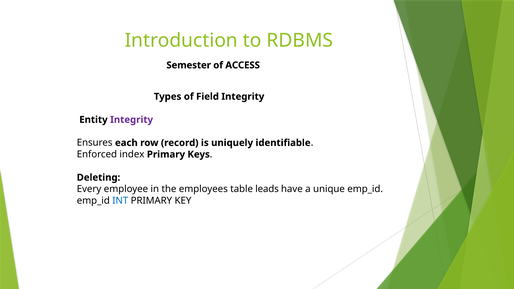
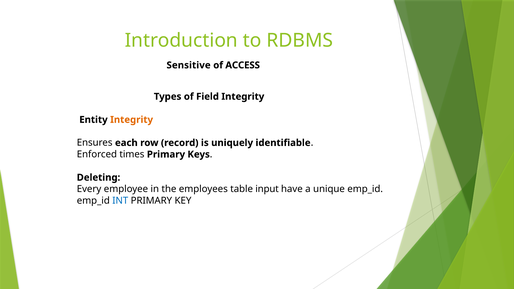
Semester: Semester -> Sensitive
Integrity at (132, 120) colour: purple -> orange
index: index -> times
leads: leads -> input
